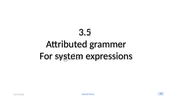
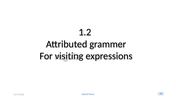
3.5: 3.5 -> 1.2
system: system -> visiting
